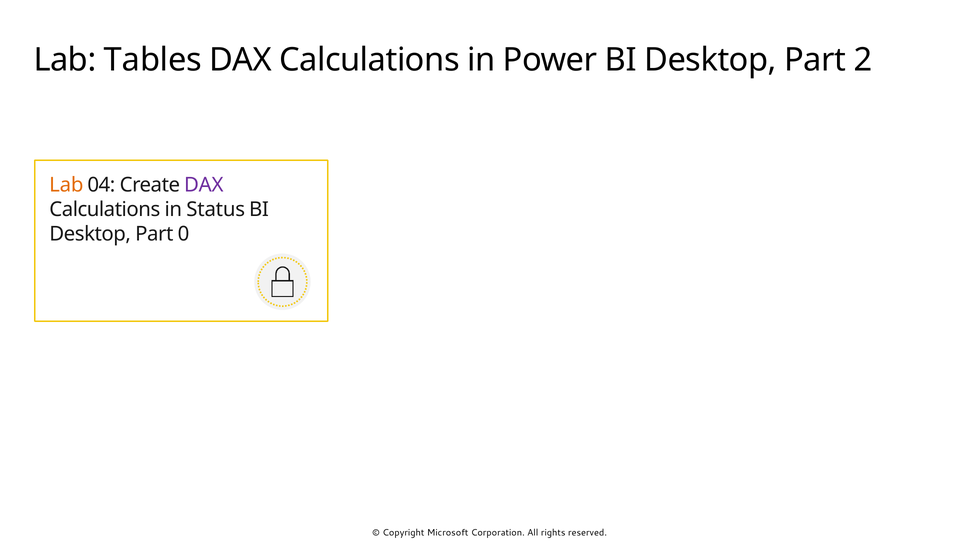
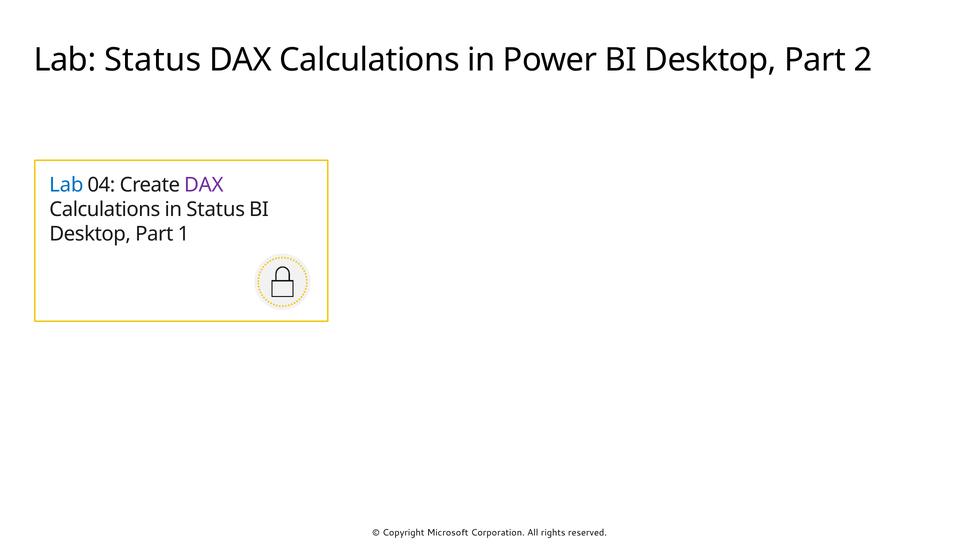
Lab Tables: Tables -> Status
Lab at (66, 185) colour: orange -> blue
0: 0 -> 1
